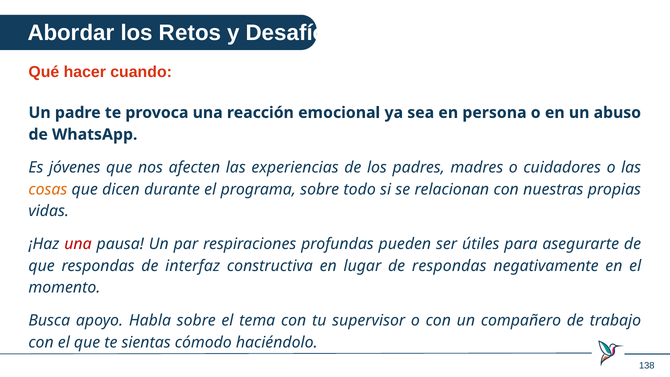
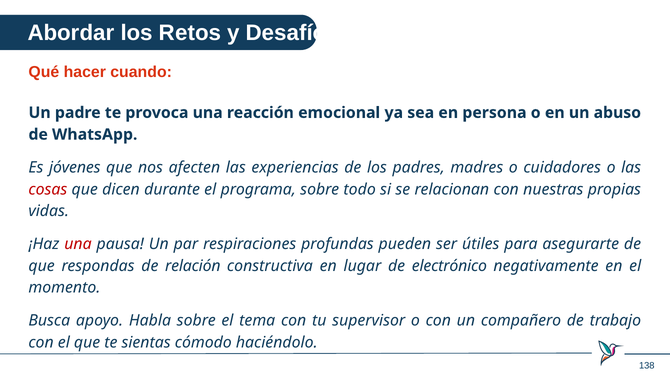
cosas colour: orange -> red
interfaz: interfaz -> relación
de respondas: respondas -> electrónico
